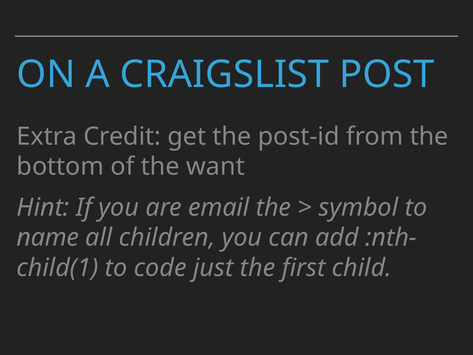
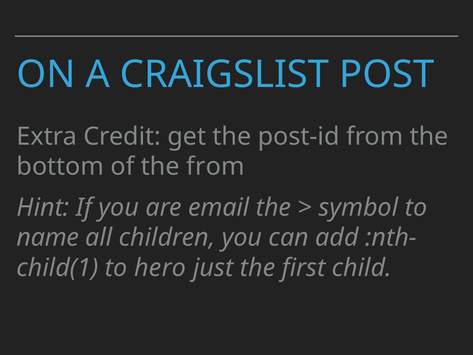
the want: want -> from
code: code -> hero
